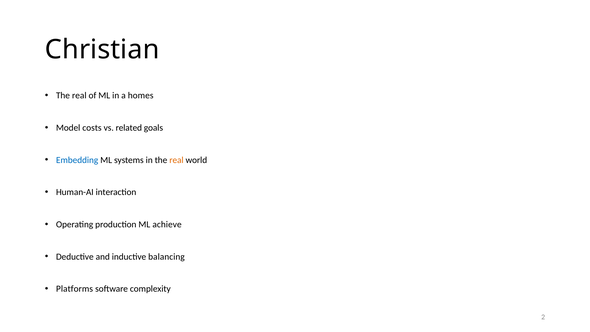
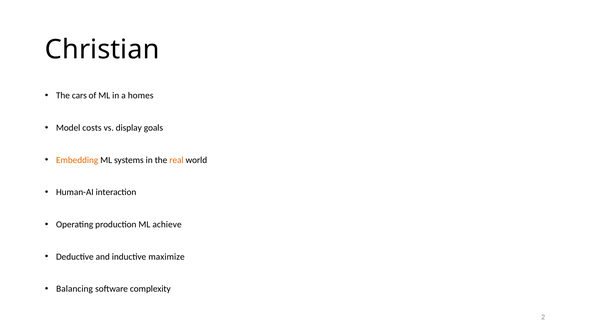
real at (79, 95): real -> cars
related: related -> display
Embedding colour: blue -> orange
balancing: balancing -> maximize
Platforms: Platforms -> Balancing
